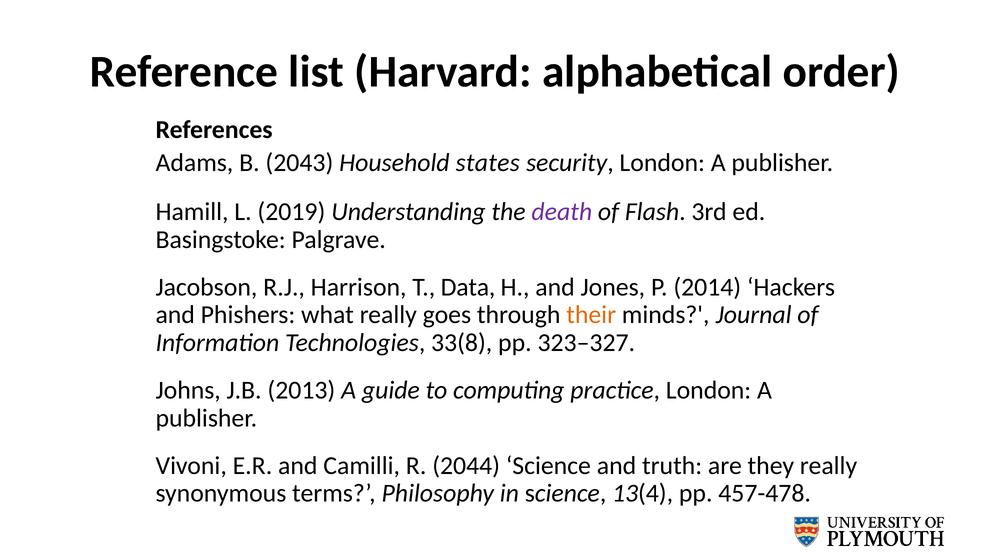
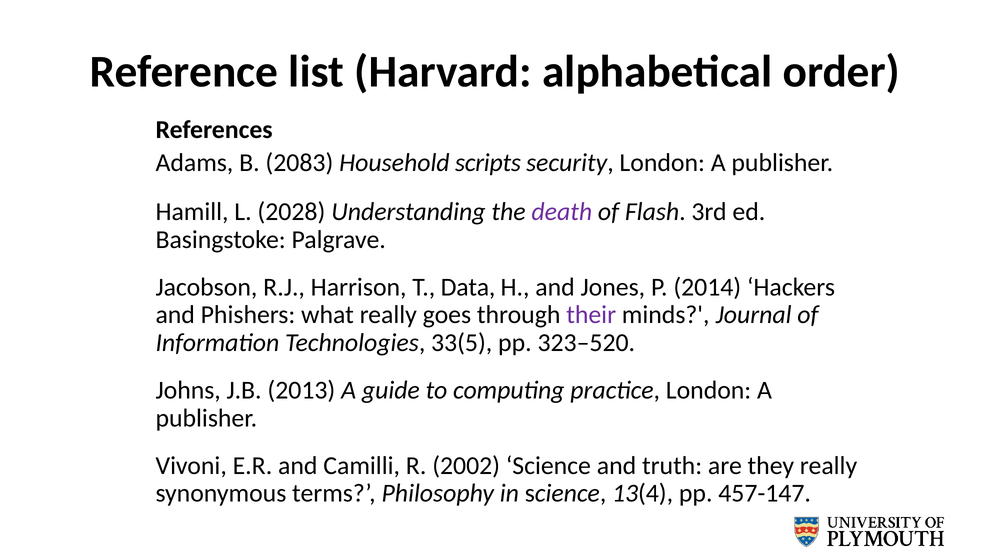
2043: 2043 -> 2083
states: states -> scripts
2019: 2019 -> 2028
their colour: orange -> purple
33(8: 33(8 -> 33(5
323–327: 323–327 -> 323–520
2044: 2044 -> 2002
457-478: 457-478 -> 457-147
